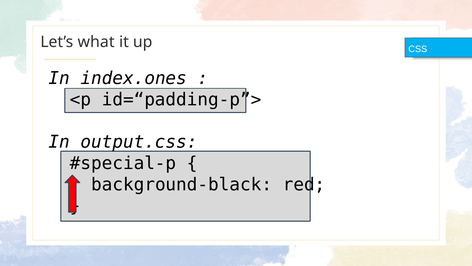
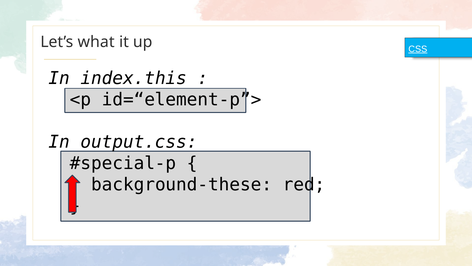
CSS underline: none -> present
index.ones: index.ones -> index.this
id=“padding-p”>: id=“padding-p”> -> id=“element-p”>
background-black: background-black -> background-these
